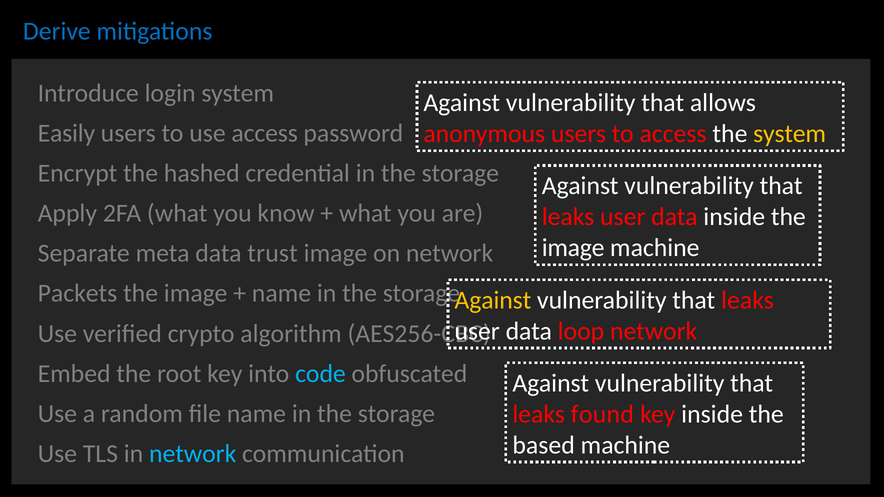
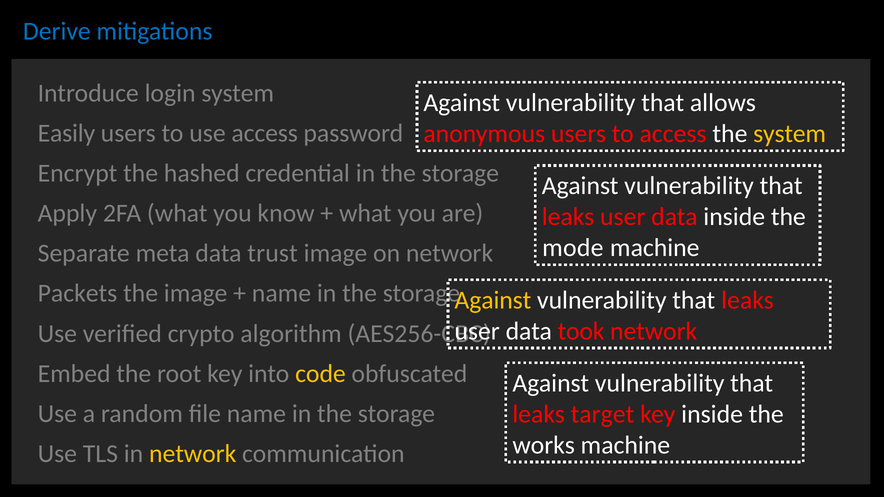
image at (573, 248): image -> mode
loop: loop -> took
code colour: light blue -> yellow
found: found -> target
based: based -> works
network at (193, 454) colour: light blue -> yellow
